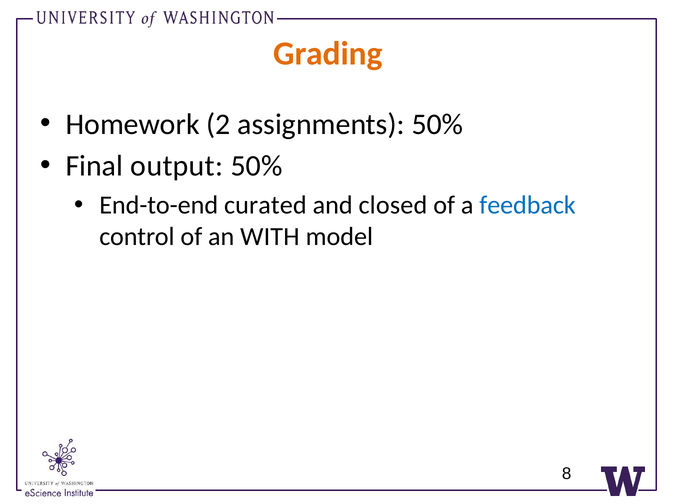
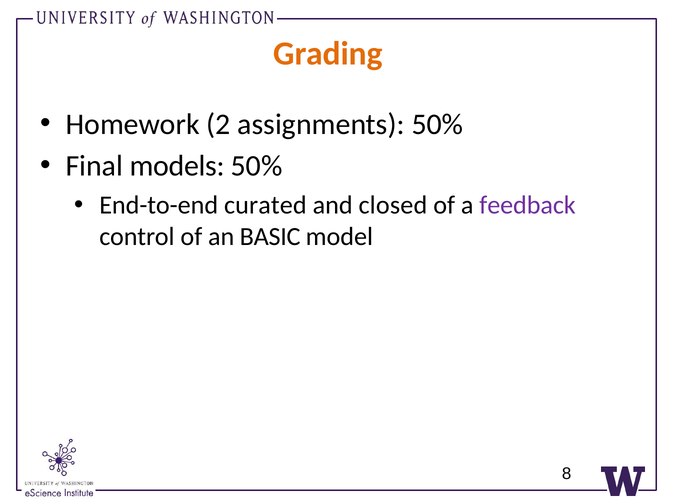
output: output -> models
feedback colour: blue -> purple
WITH: WITH -> BASIC
